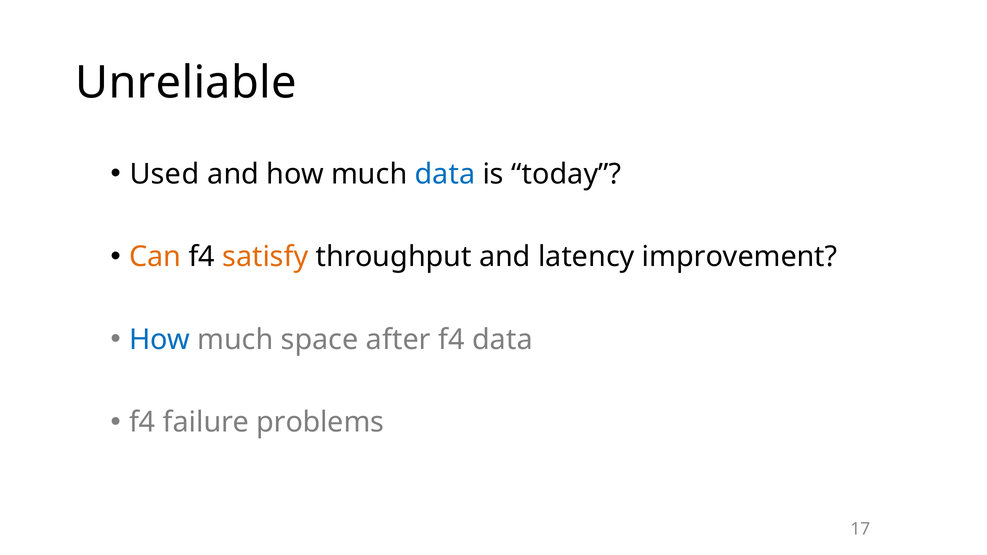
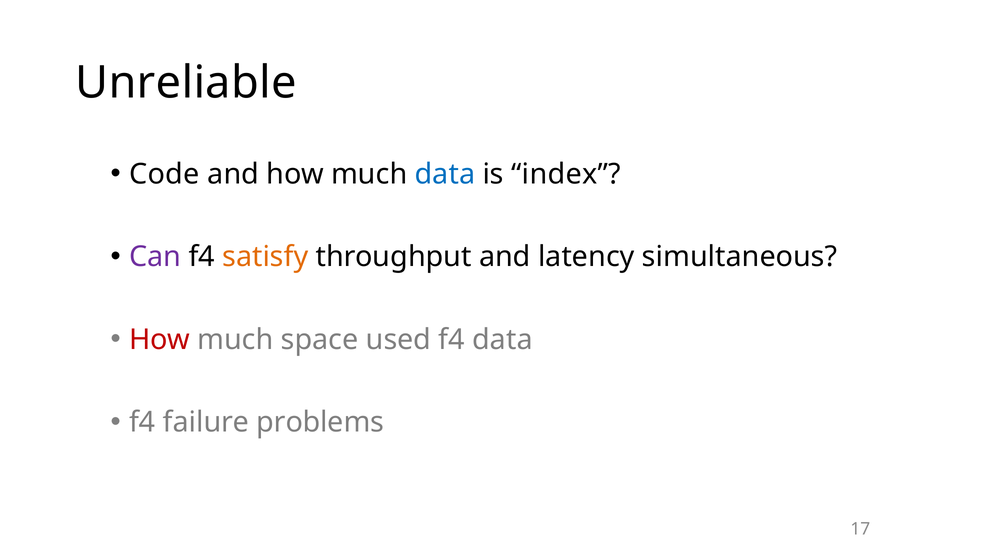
Used: Used -> Code
today: today -> index
Can colour: orange -> purple
improvement: improvement -> simultaneous
How at (159, 340) colour: blue -> red
after: after -> used
